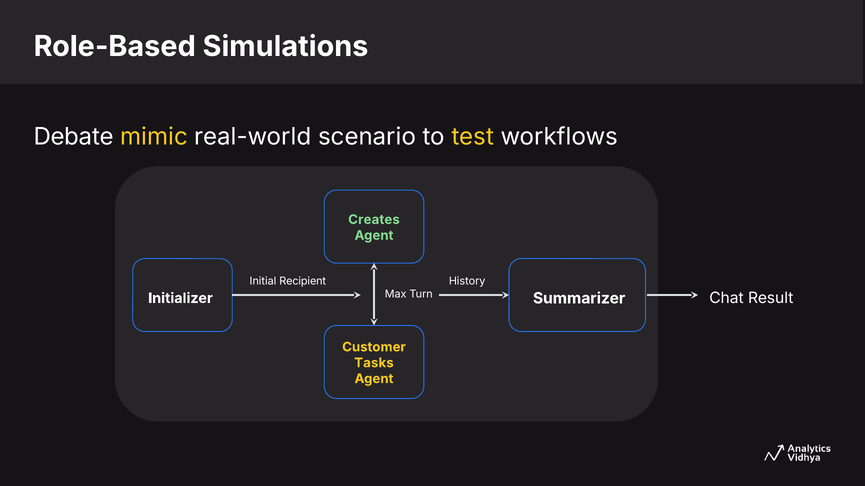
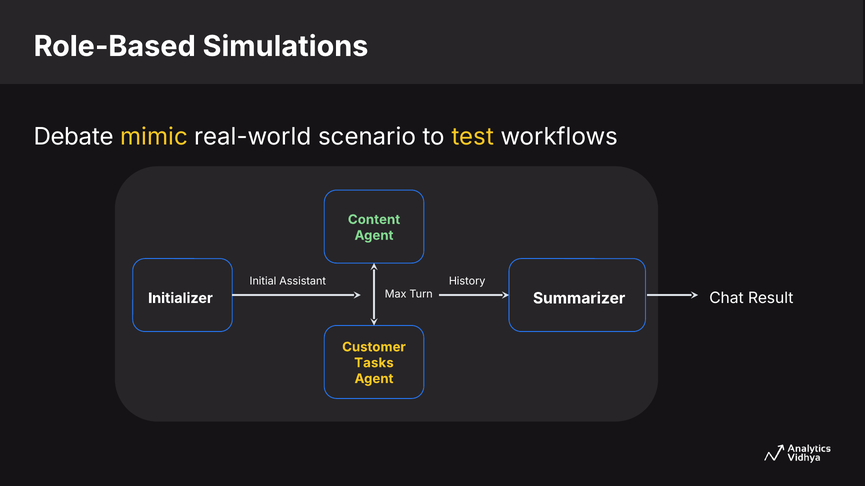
Creates: Creates -> Content
Recipient: Recipient -> Assistant
